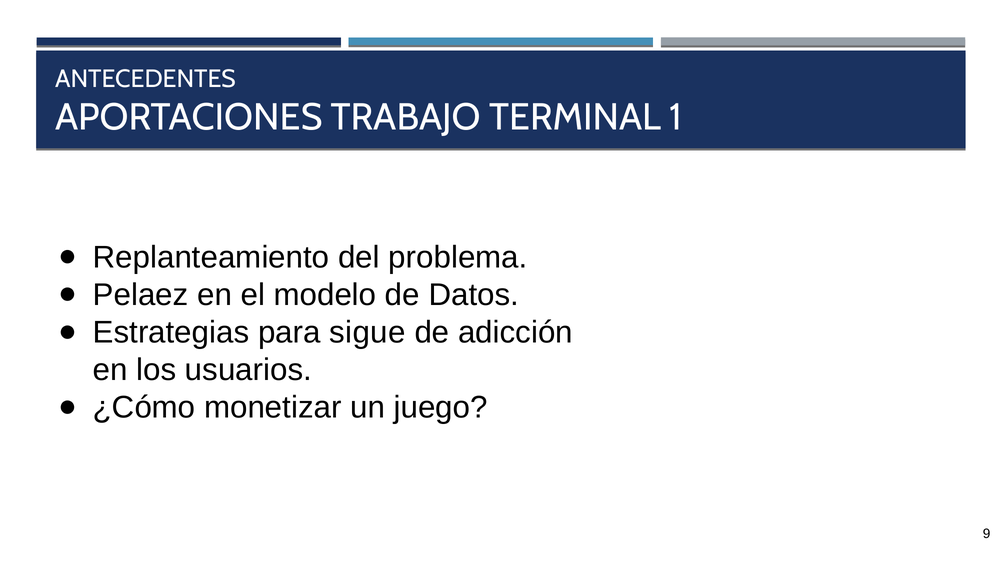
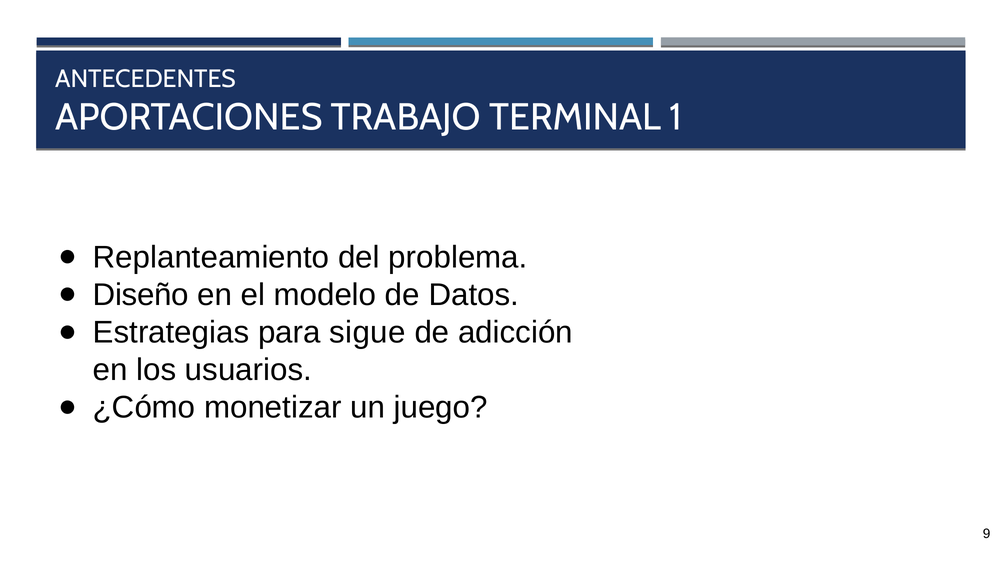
Pelaez: Pelaez -> Diseño
